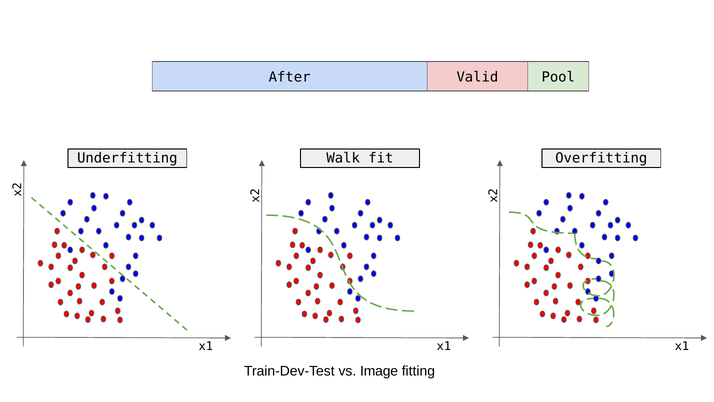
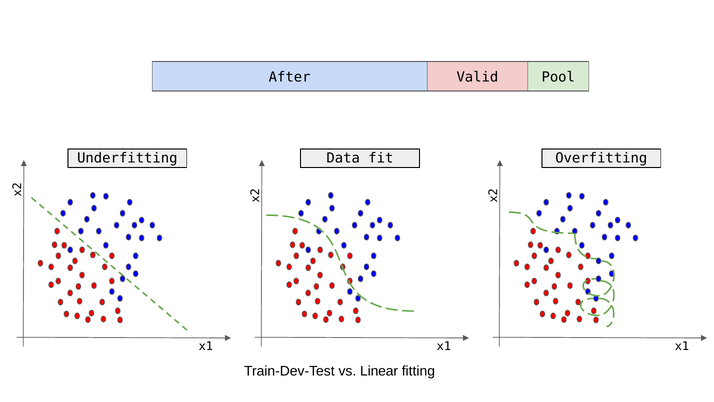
Walk: Walk -> Data
Image: Image -> Linear
